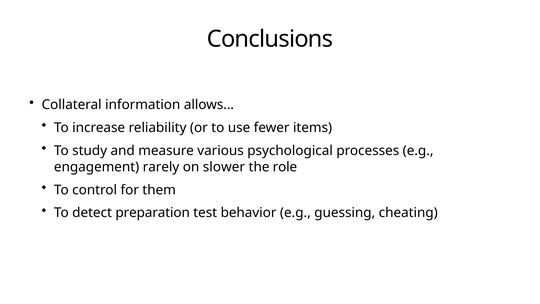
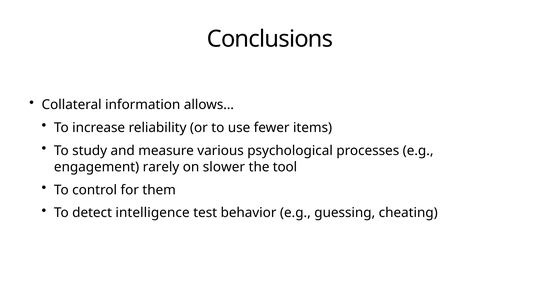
role: role -> tool
preparation: preparation -> intelligence
